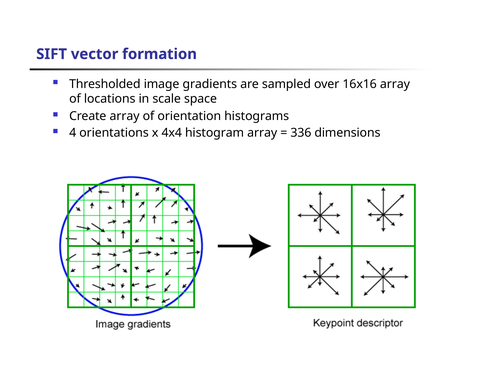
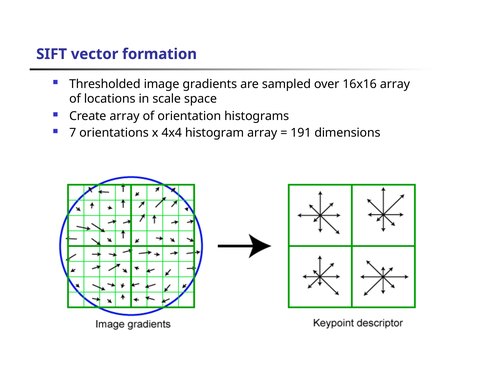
4: 4 -> 7
336: 336 -> 191
